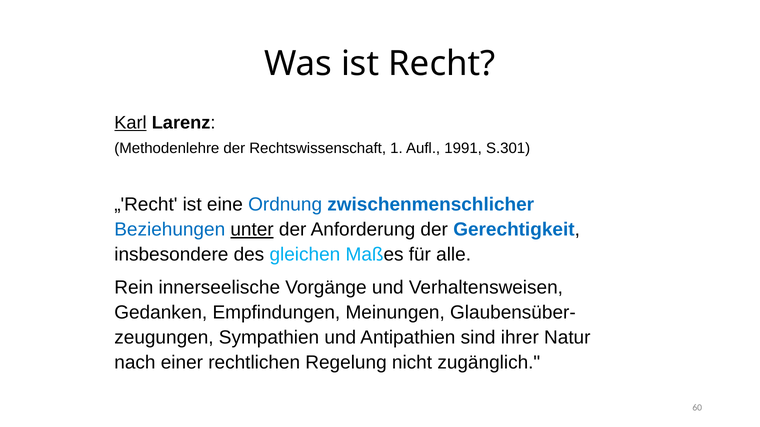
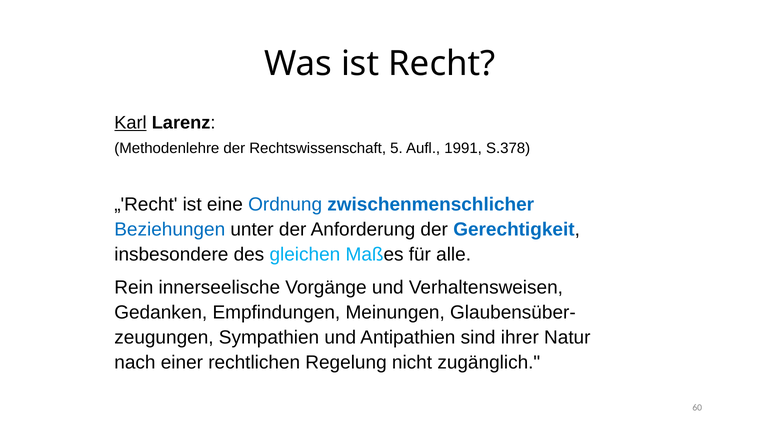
1: 1 -> 5
S.301: S.301 -> S.378
unter underline: present -> none
